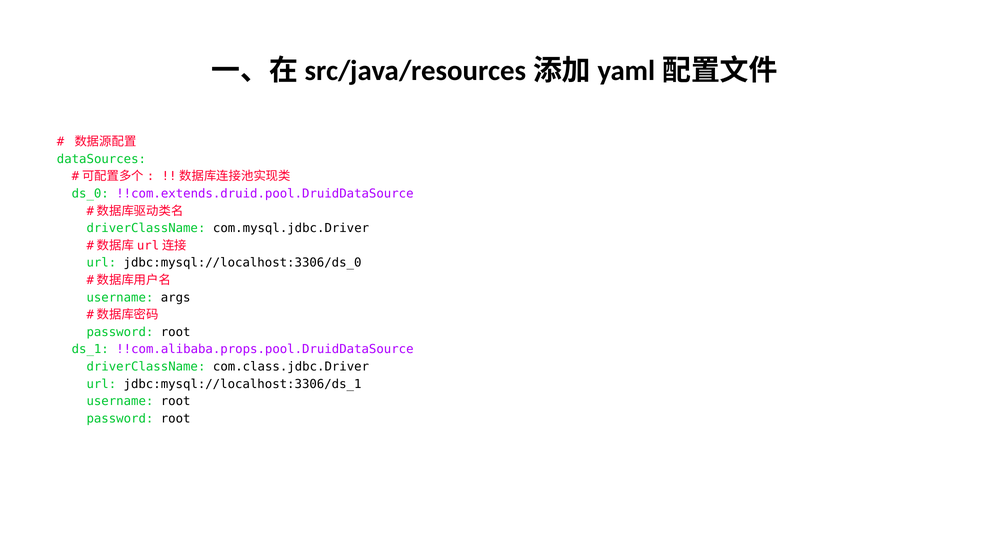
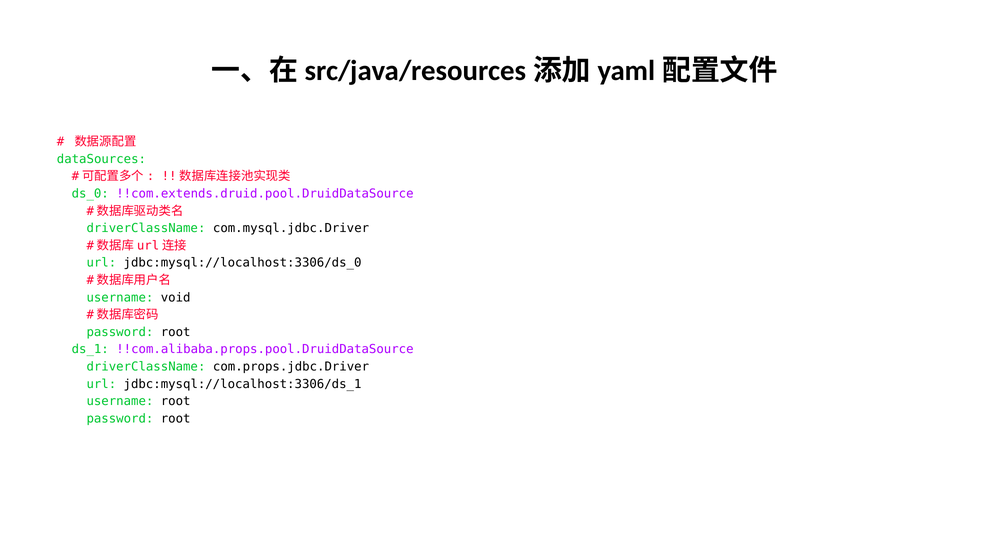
args: args -> void
com.class.jdbc.Driver: com.class.jdbc.Driver -> com.props.jdbc.Driver
